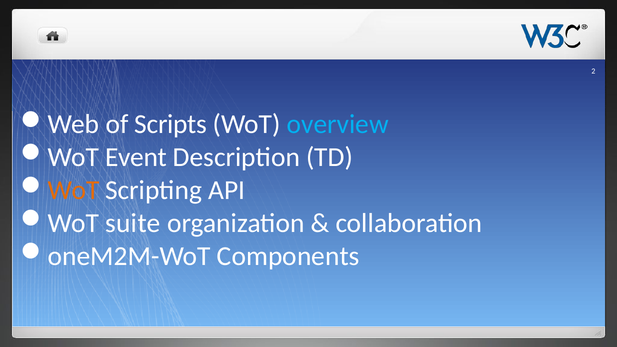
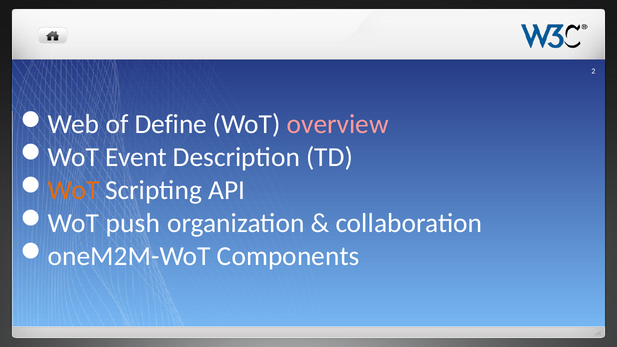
Scripts: Scripts -> Define
overview colour: light blue -> pink
suite: suite -> push
